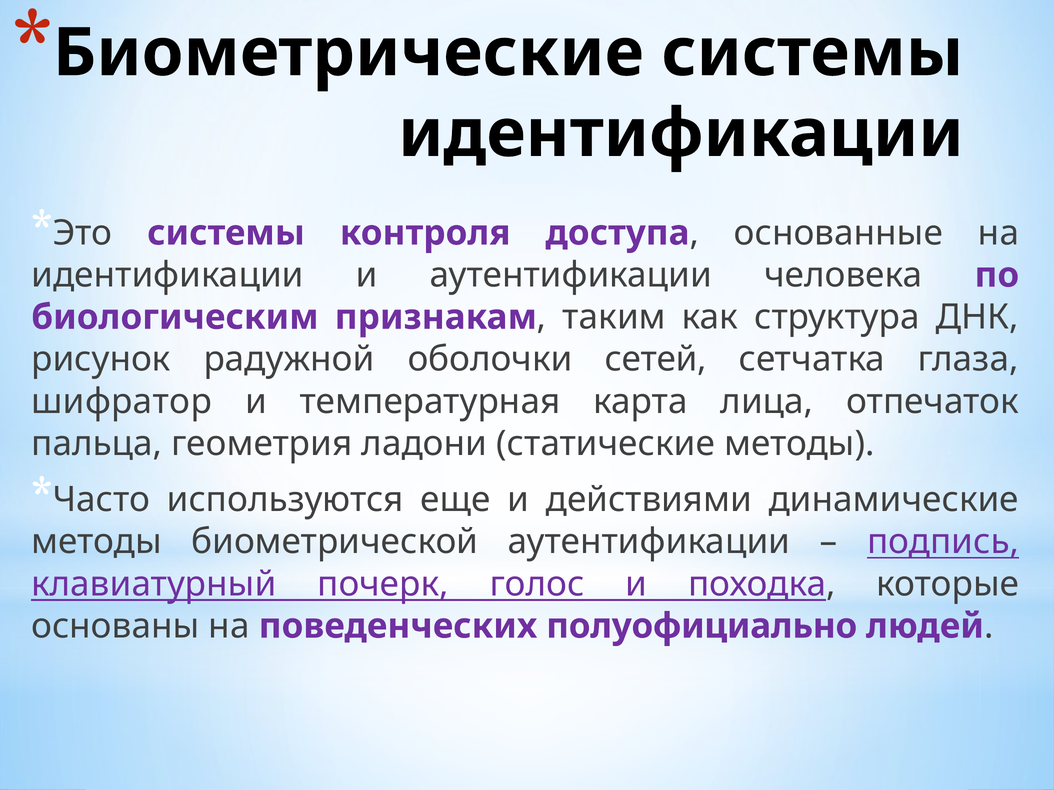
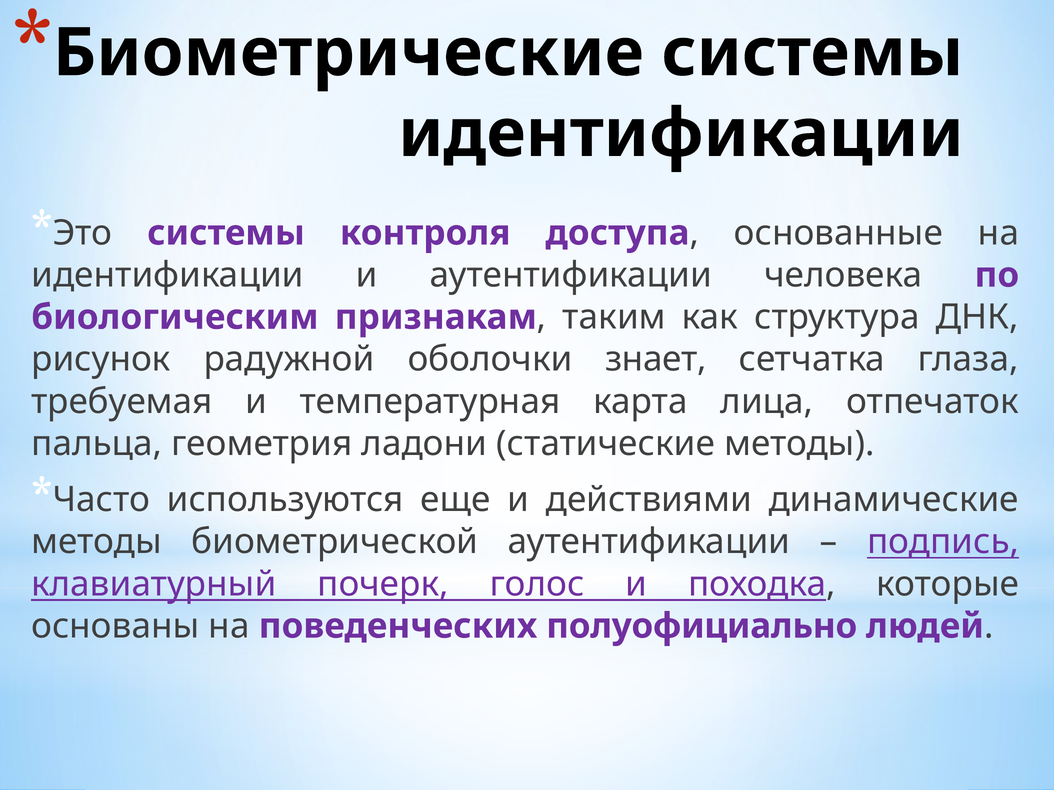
сетей: сетей -> знает
шифратор: шифратор -> требуемая
